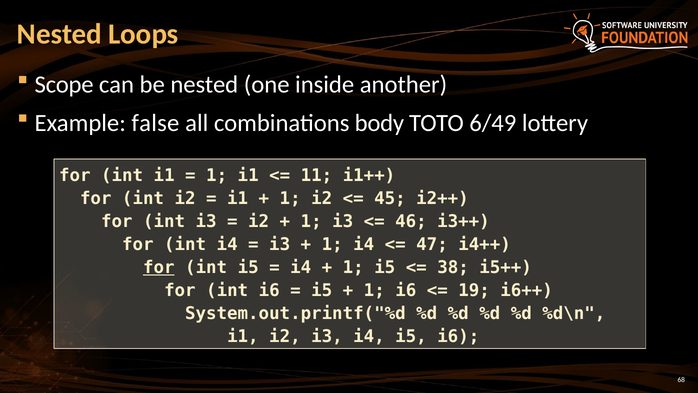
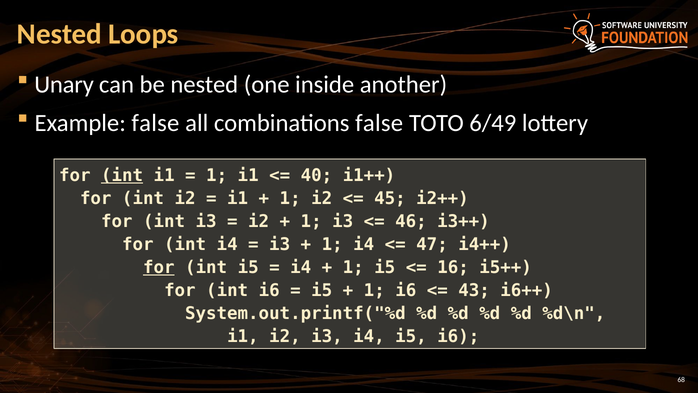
Scope: Scope -> Unary
combinations body: body -> false
int at (122, 175) underline: none -> present
11: 11 -> 40
38: 38 -> 16
19: 19 -> 43
